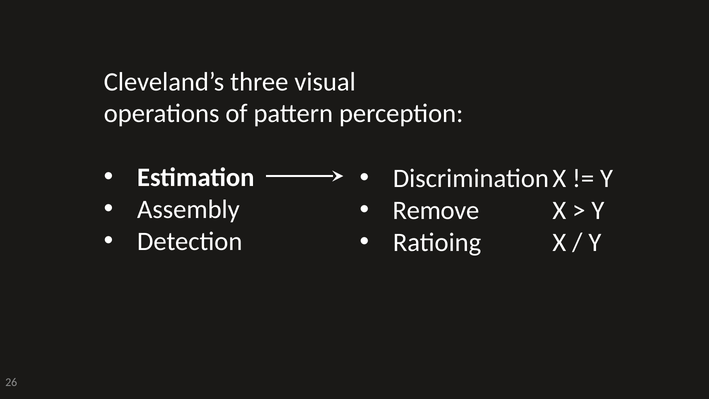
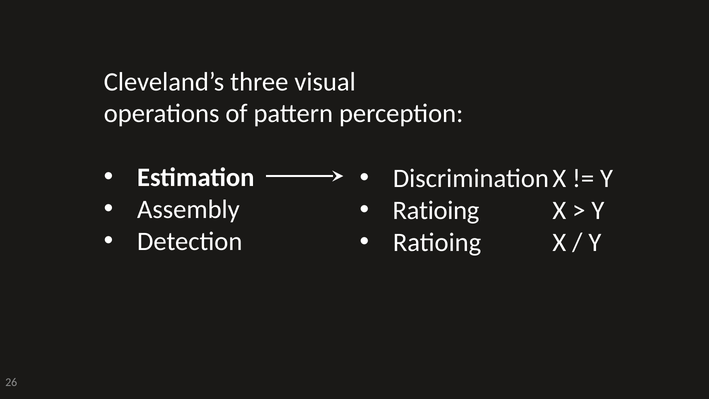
Remove at (436, 210): Remove -> Ratioing
